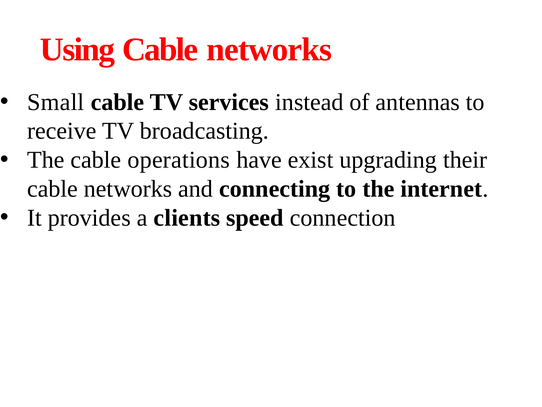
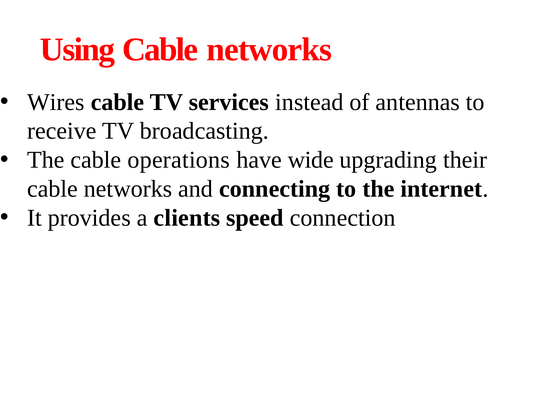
Small: Small -> Wires
exist: exist -> wide
